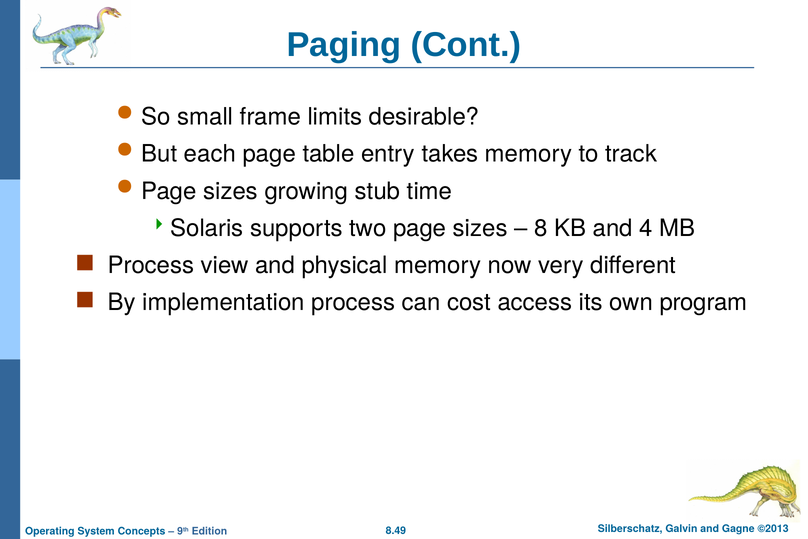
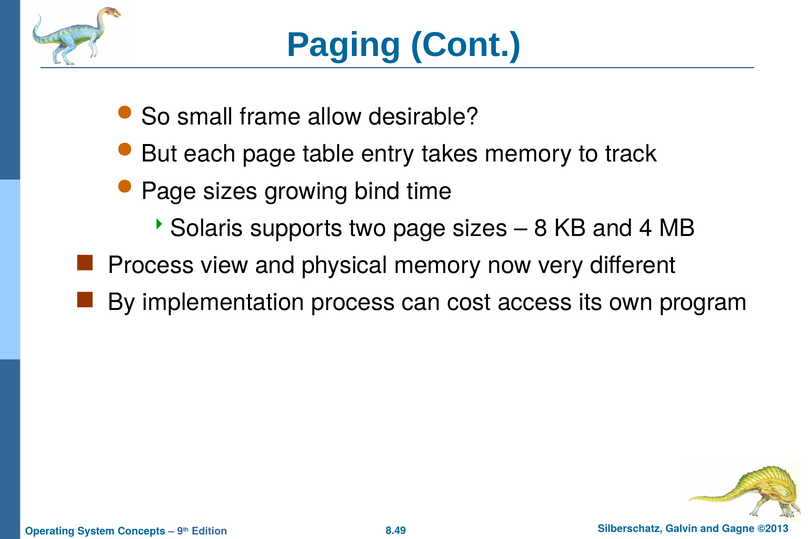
limits: limits -> allow
stub: stub -> bind
